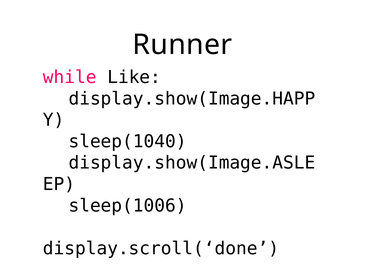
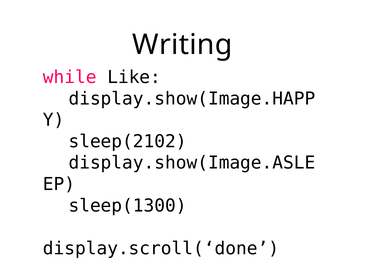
Runner: Runner -> Writing
sleep(1040: sleep(1040 -> sleep(2102
sleep(1006: sleep(1006 -> sleep(1300
